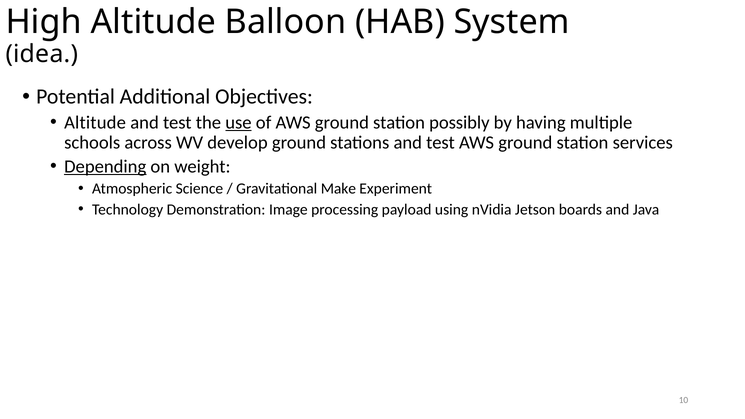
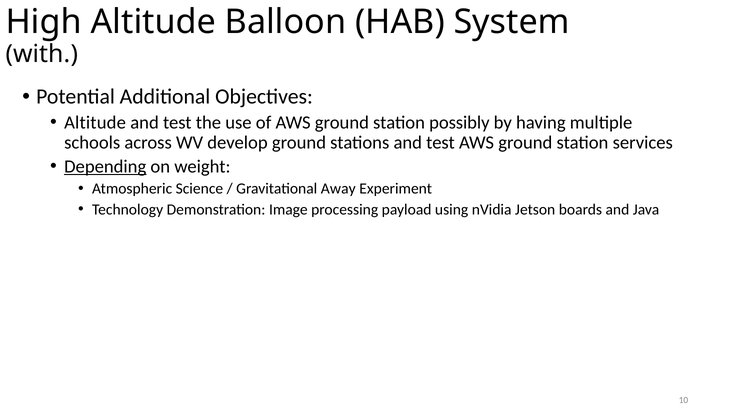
idea: idea -> with
use underline: present -> none
Make: Make -> Away
